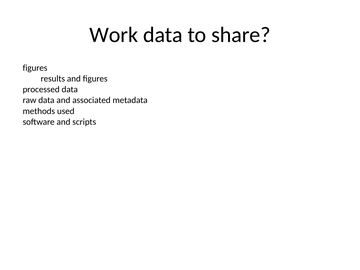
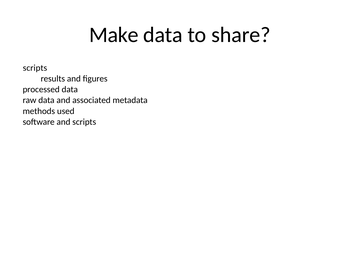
Work: Work -> Make
figures at (35, 68): figures -> scripts
